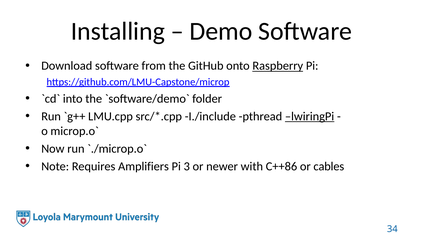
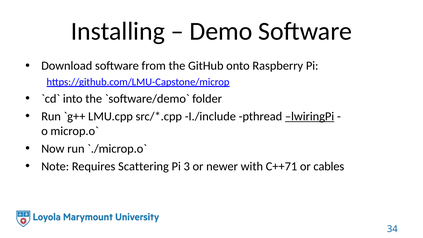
Raspberry underline: present -> none
Amplifiers: Amplifiers -> Scattering
C++86: C++86 -> C++71
